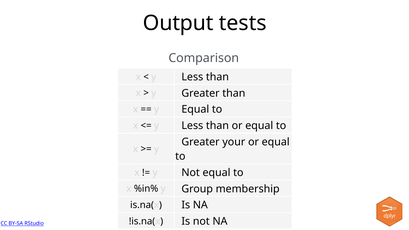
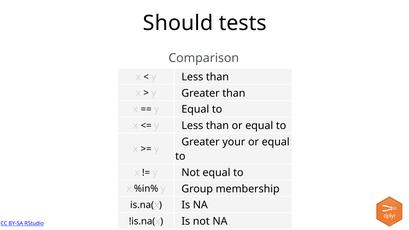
Output: Output -> Should
